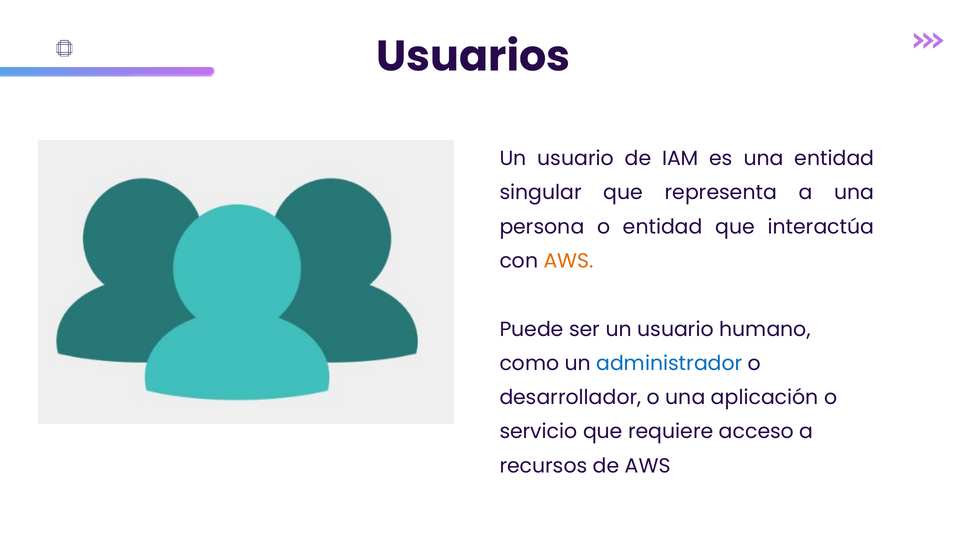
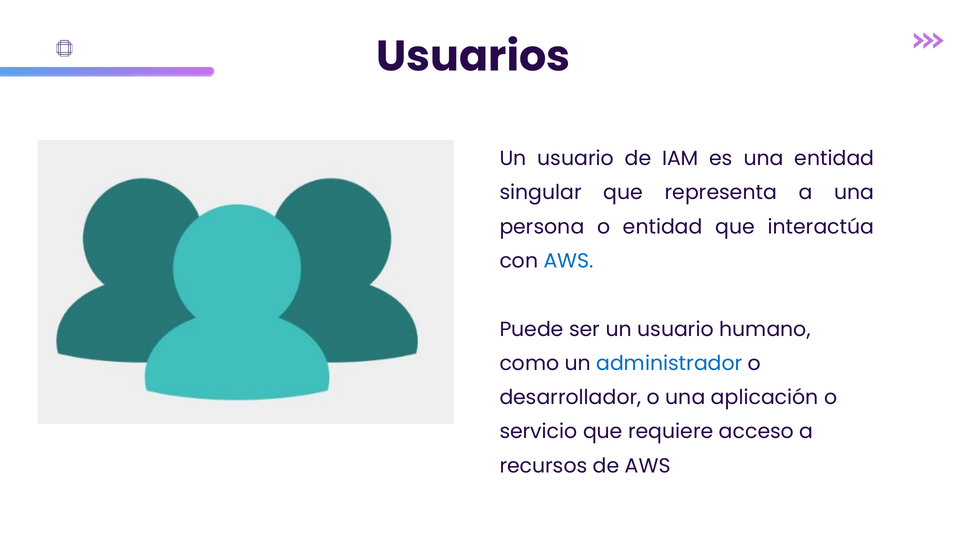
AWS at (569, 261) colour: orange -> blue
